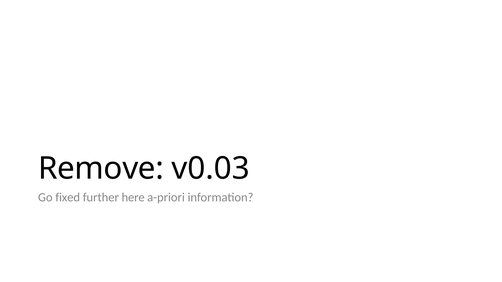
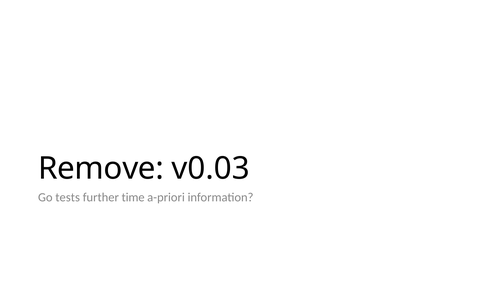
fixed: fixed -> tests
here: here -> time
